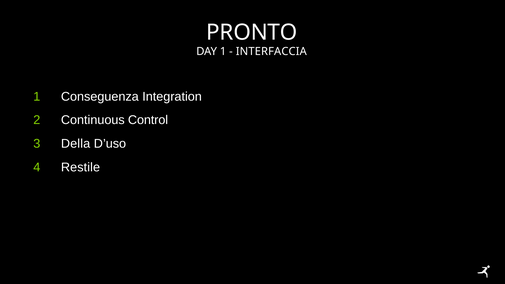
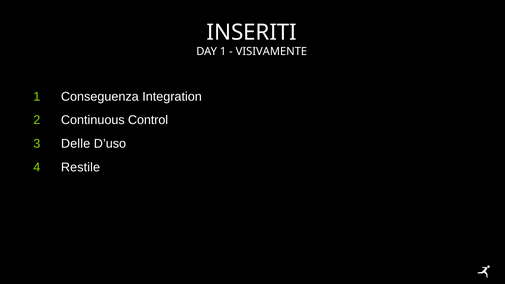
PRONTO: PRONTO -> INSERITI
INTERFACCIA: INTERFACCIA -> VISIVAMENTE
Della: Della -> Delle
